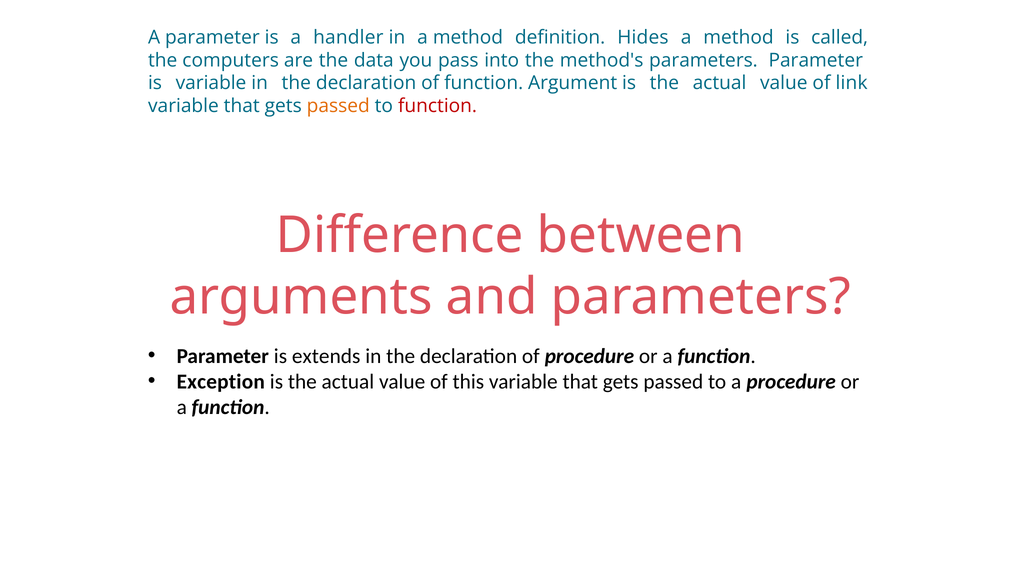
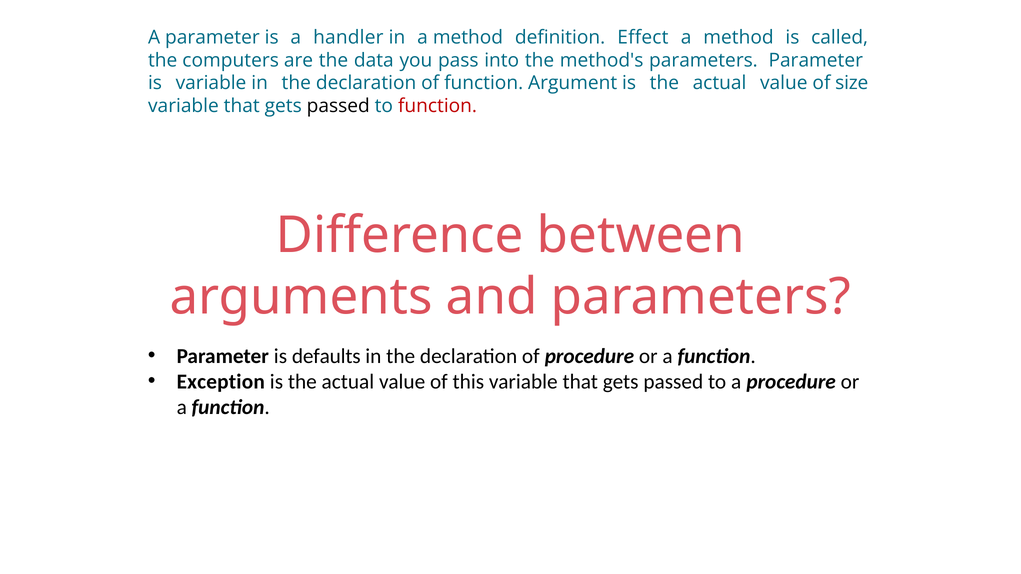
Hides: Hides -> Effect
link: link -> size
passed at (338, 106) colour: orange -> black
extends: extends -> defaults
